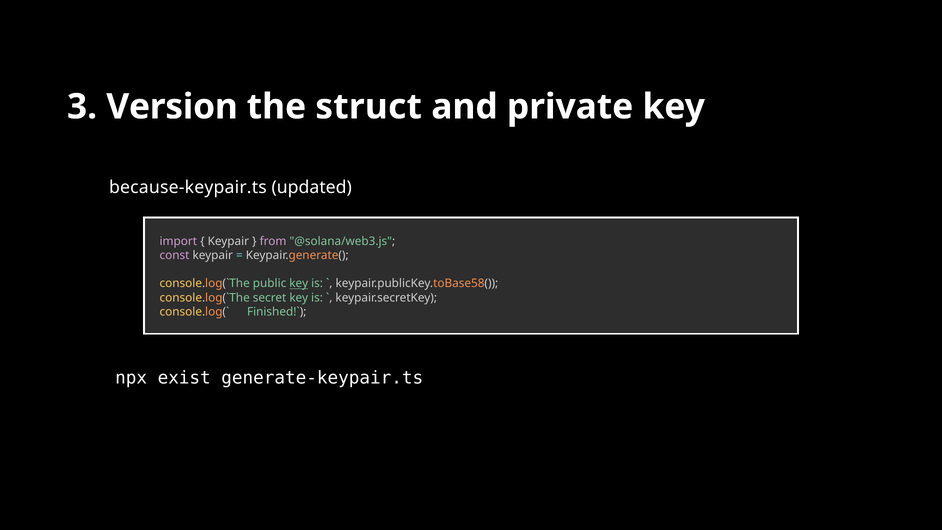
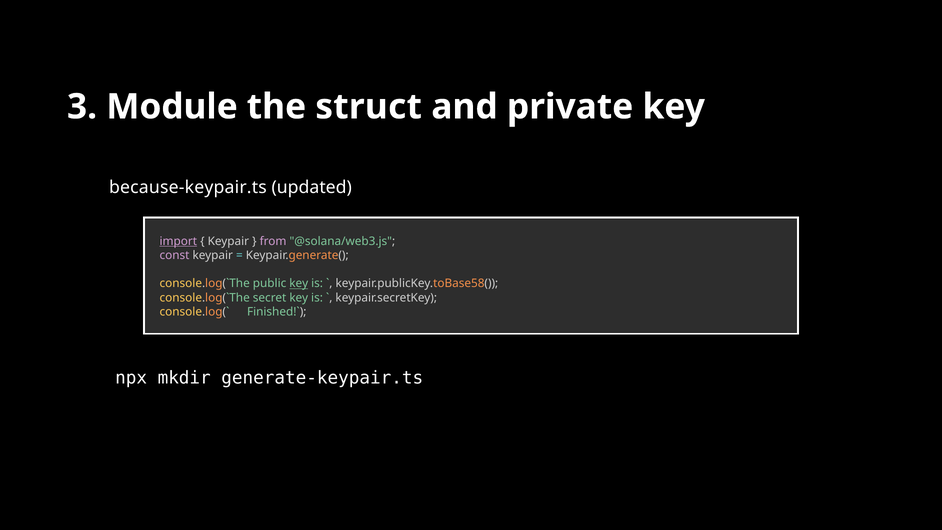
Version: Version -> Module
import underline: none -> present
exist: exist -> mkdir
